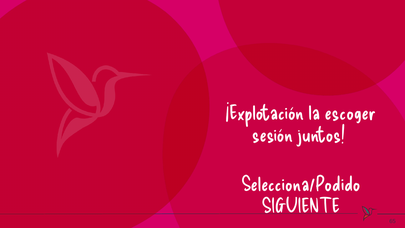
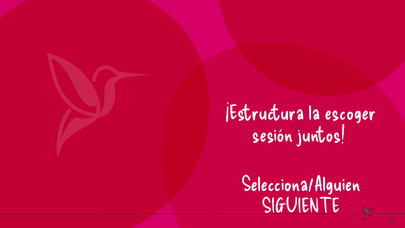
¡Explotación: ¡Explotación -> ¡Estructura
Selecciona/Podido: Selecciona/Podido -> Selecciona/Alguien
